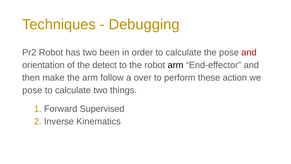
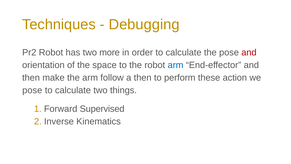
been: been -> more
detect: detect -> space
arm at (176, 65) colour: black -> blue
a over: over -> then
